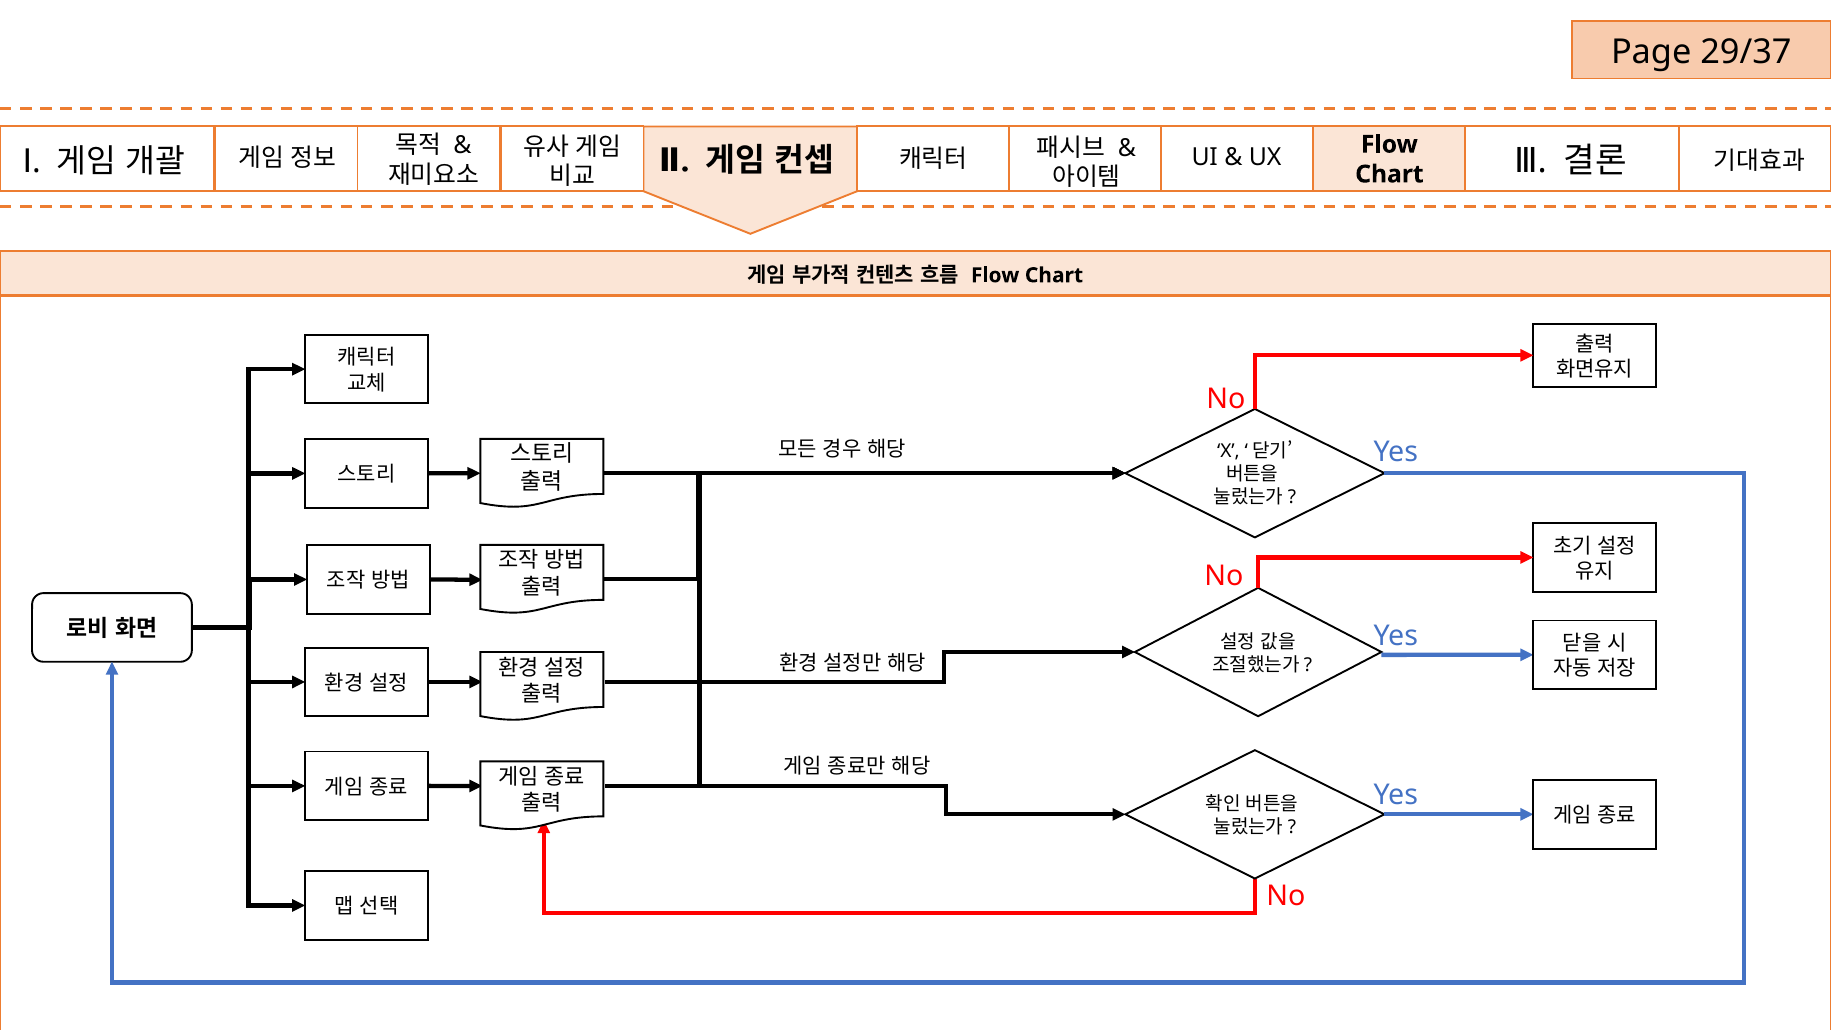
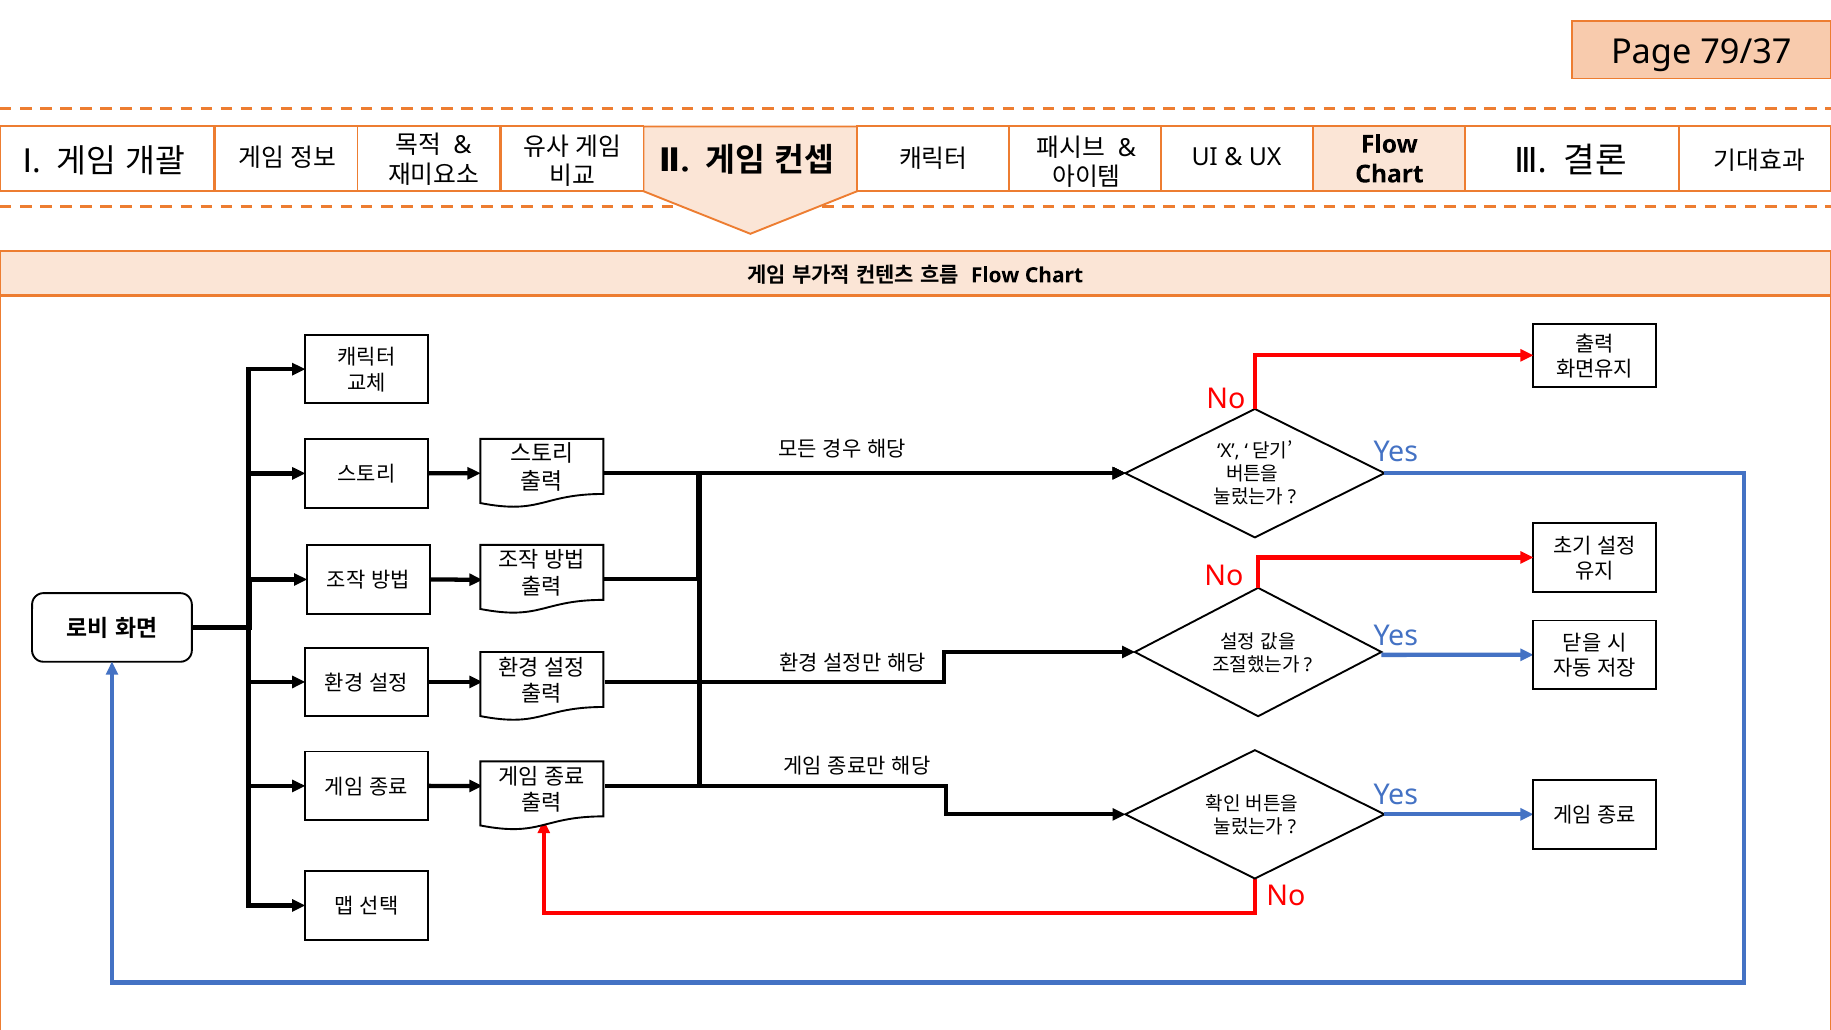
29/37: 29/37 -> 79/37
